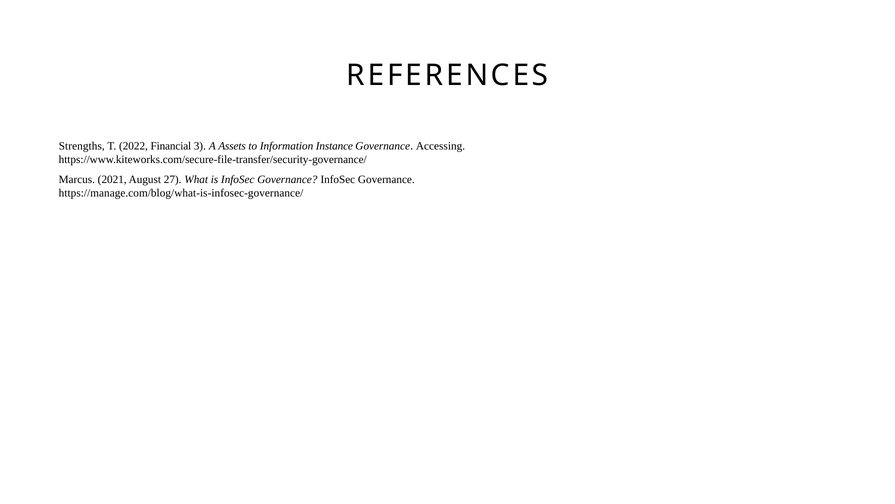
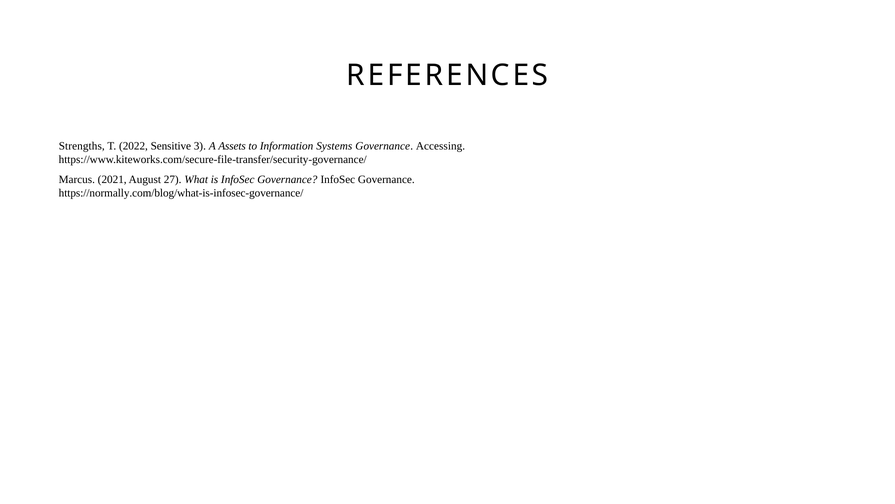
Financial: Financial -> Sensitive
Instance: Instance -> Systems
https://manage.com/blog/what-is-infosec-governance/: https://manage.com/blog/what-is-infosec-governance/ -> https://normally.com/blog/what-is-infosec-governance/
